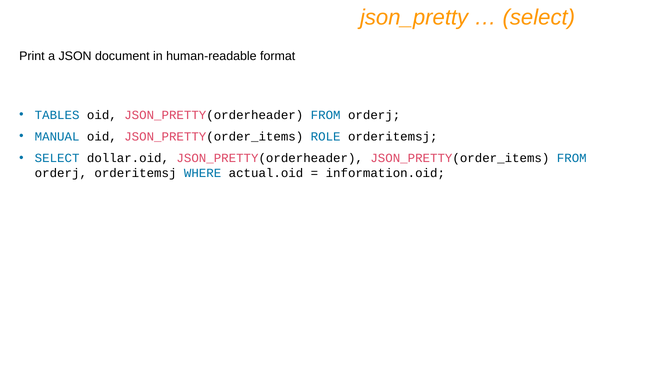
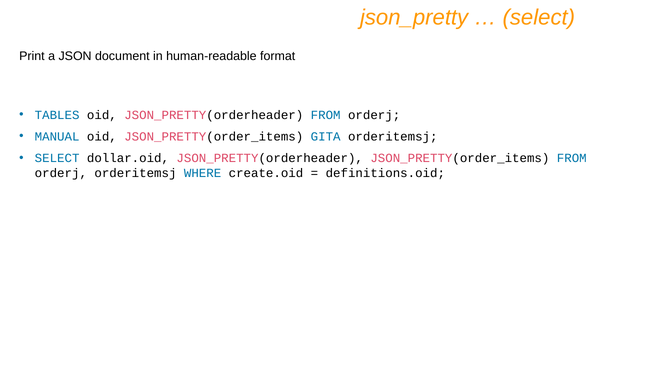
ROLE: ROLE -> GITA
actual.oid: actual.oid -> create.oid
information.oid: information.oid -> definitions.oid
